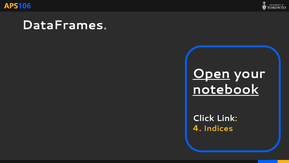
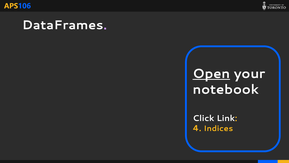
notebook underline: present -> none
